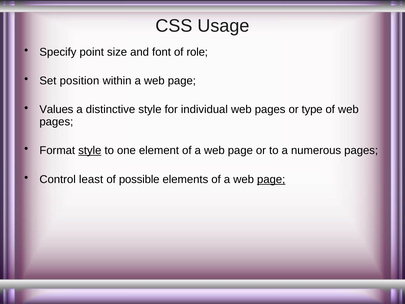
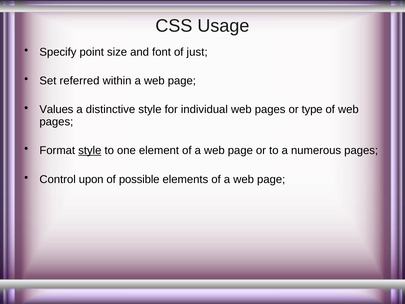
role: role -> just
position: position -> referred
least: least -> upon
page at (271, 179) underline: present -> none
